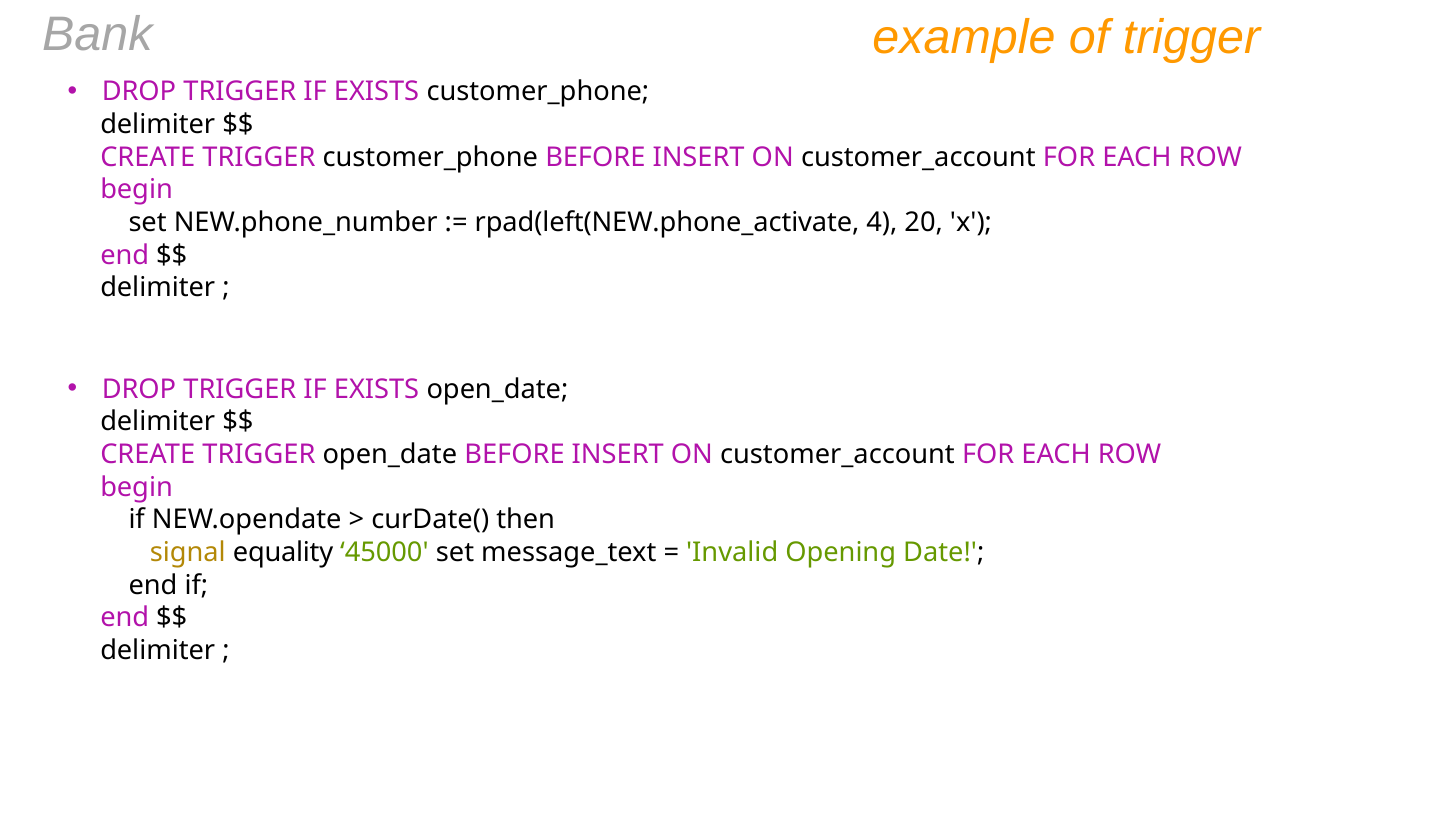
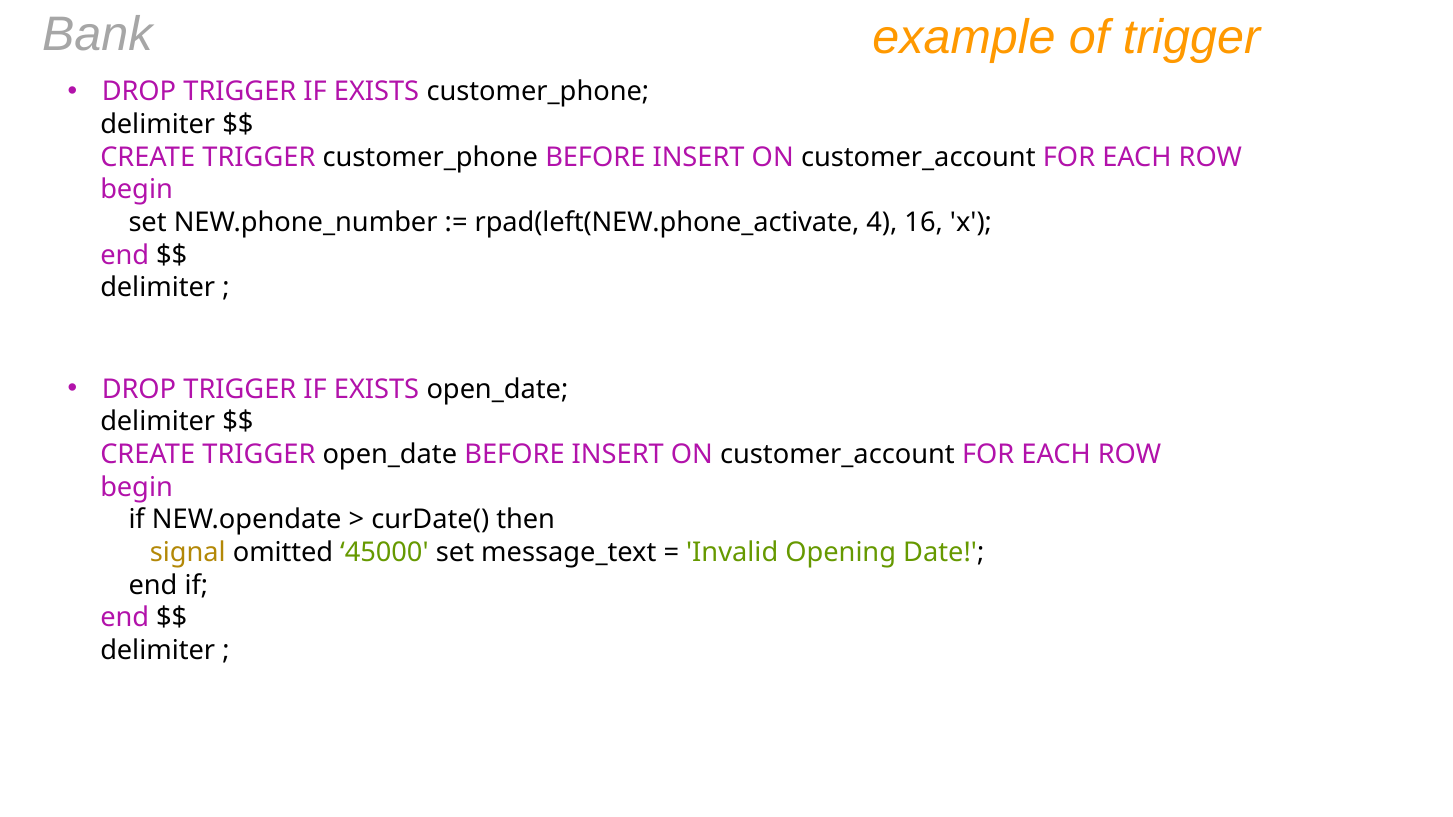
20: 20 -> 16
equality: equality -> omitted
